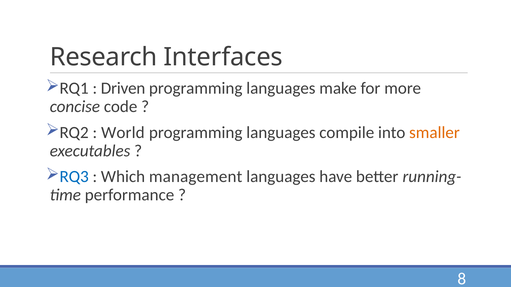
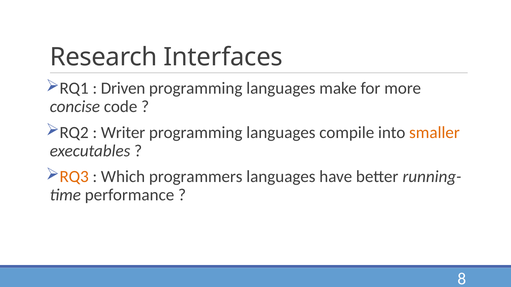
World: World -> Writer
RQ3 colour: blue -> orange
management: management -> programmers
